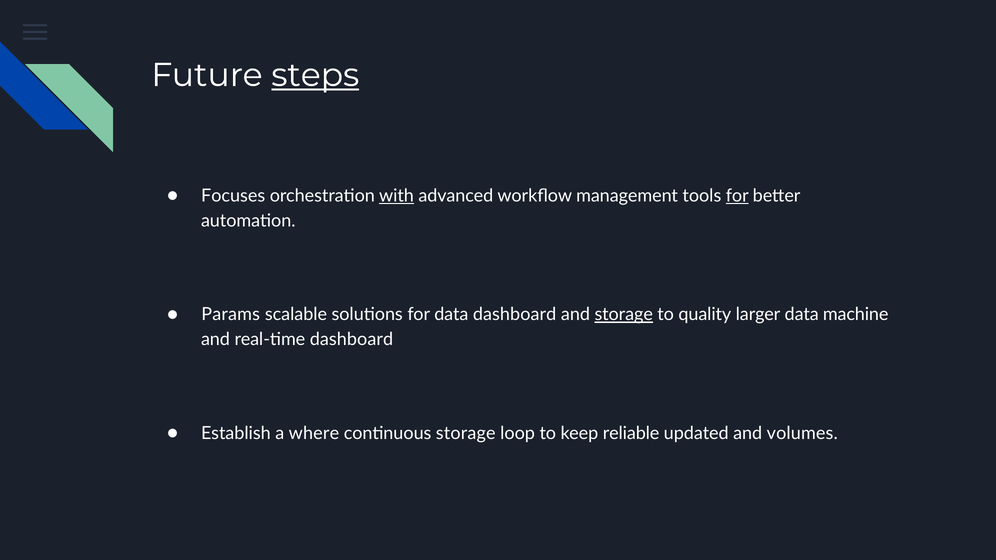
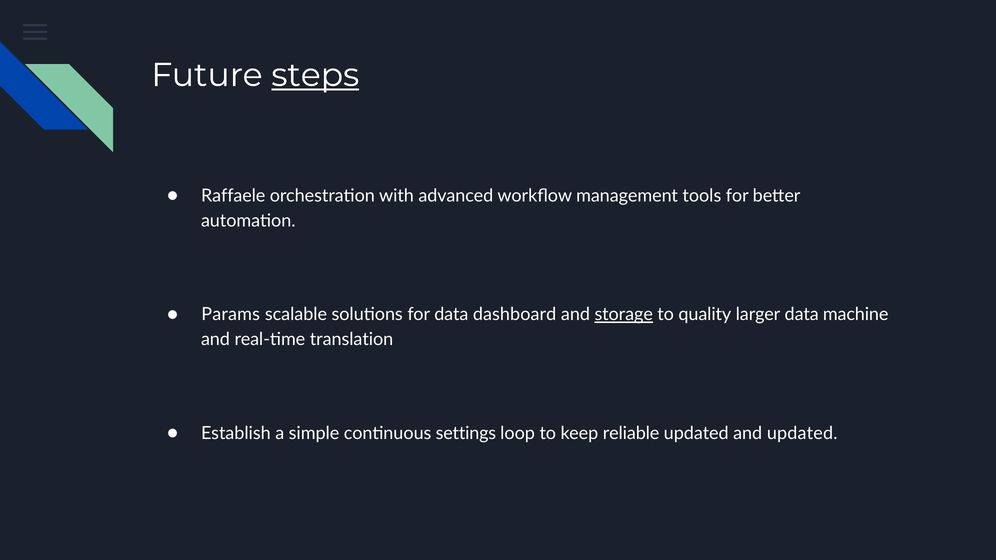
Focuses: Focuses -> Raffaele
with underline: present -> none
for at (737, 196) underline: present -> none
real-time dashboard: dashboard -> translation
where: where -> simple
continuous storage: storage -> settings
and volumes: volumes -> updated
